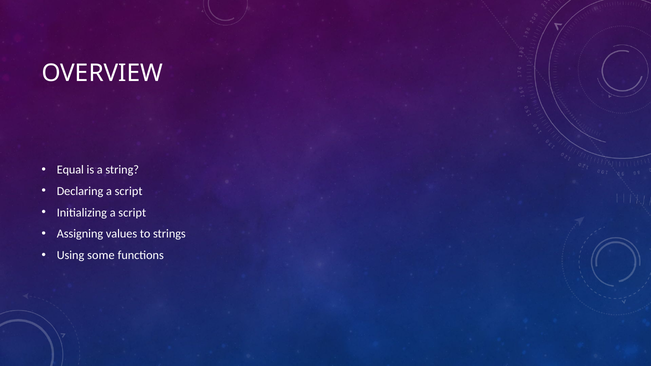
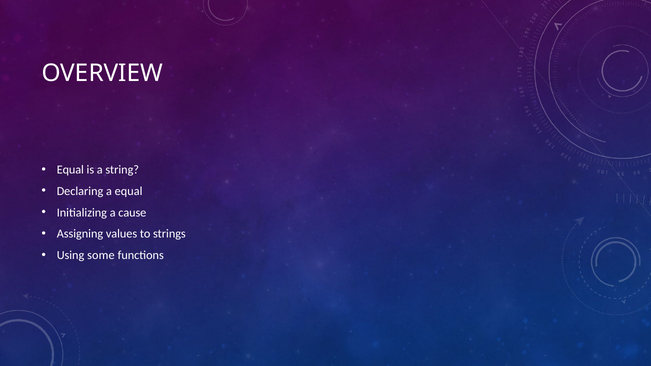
Declaring a script: script -> equal
Initializing a script: script -> cause
